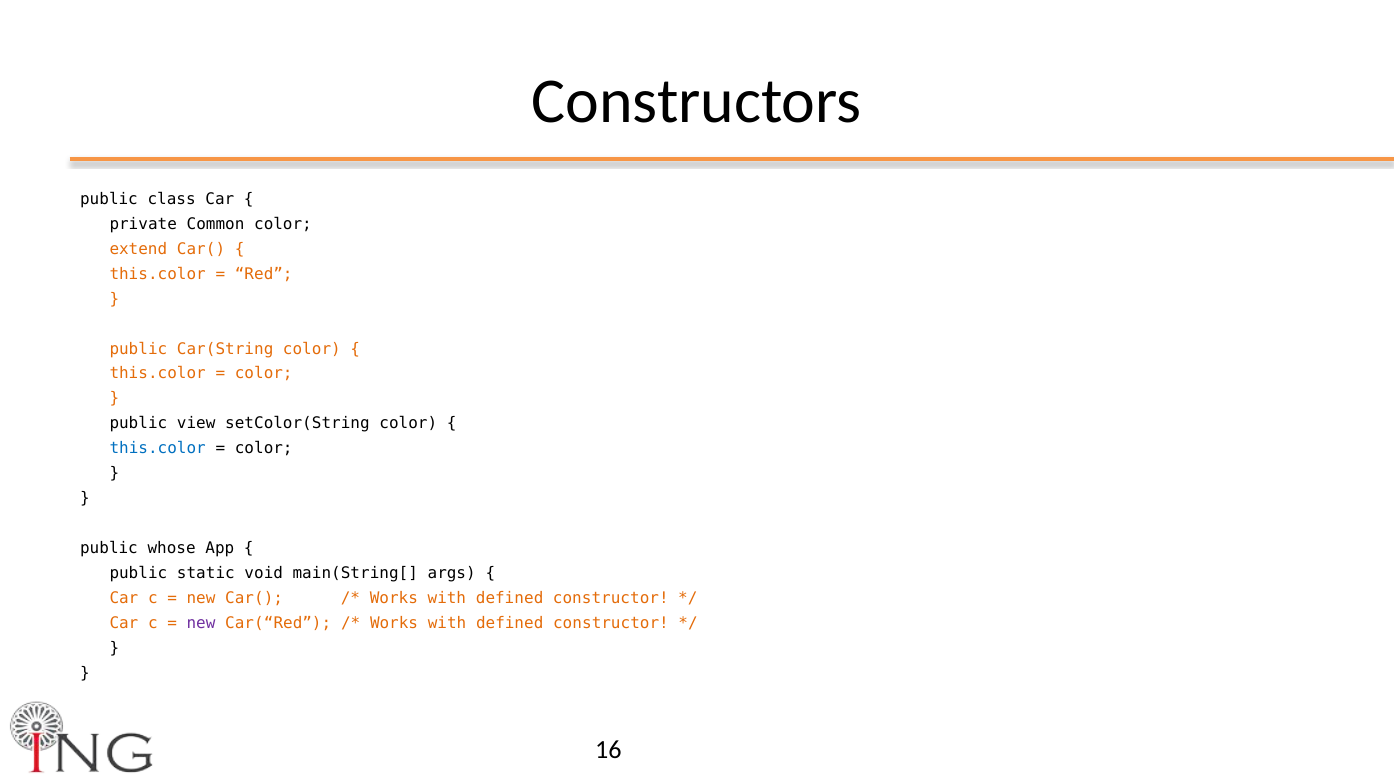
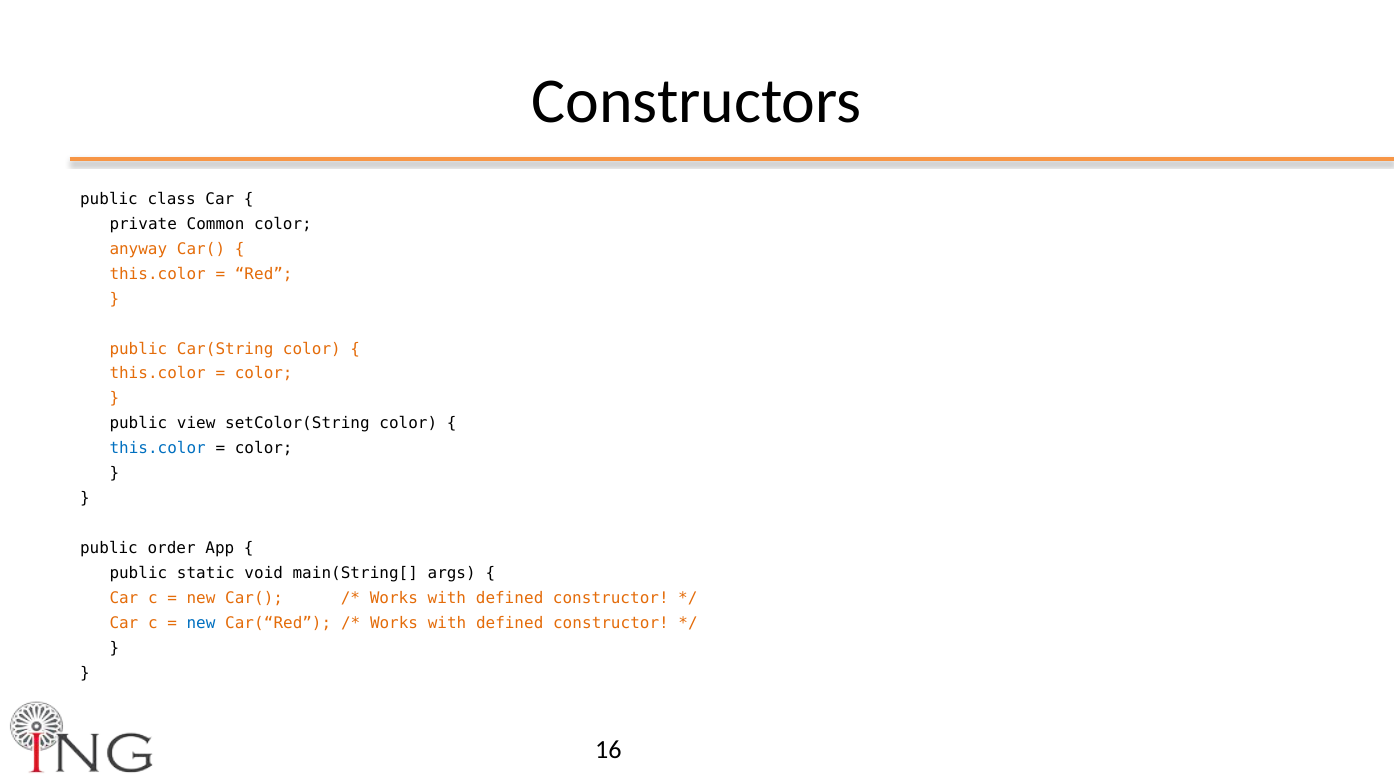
extend: extend -> anyway
whose: whose -> order
new at (201, 624) colour: purple -> blue
